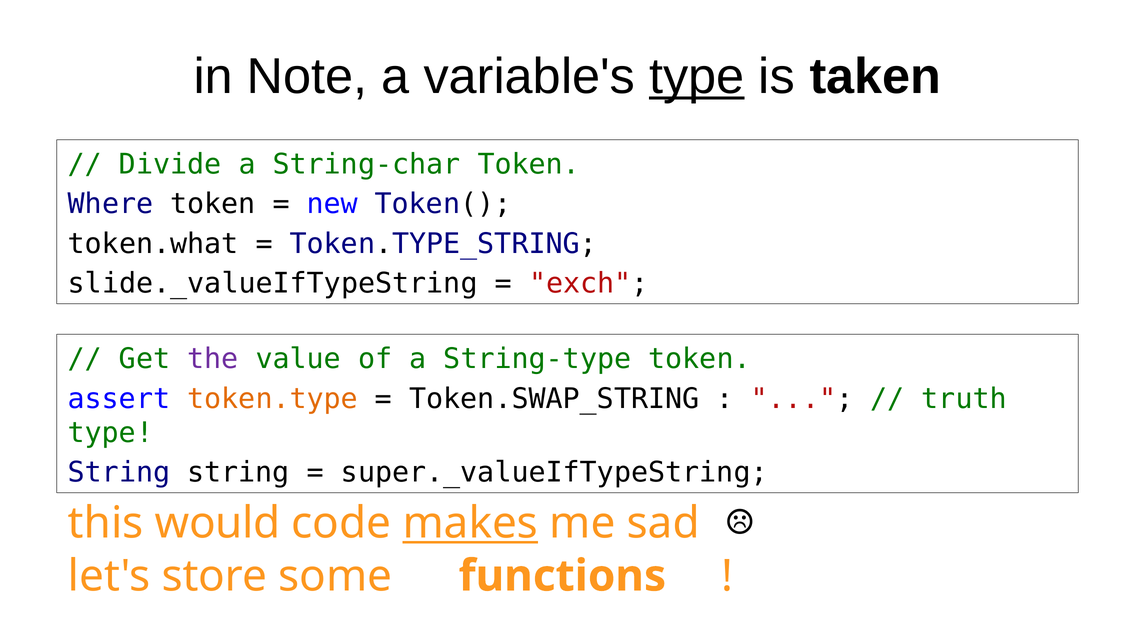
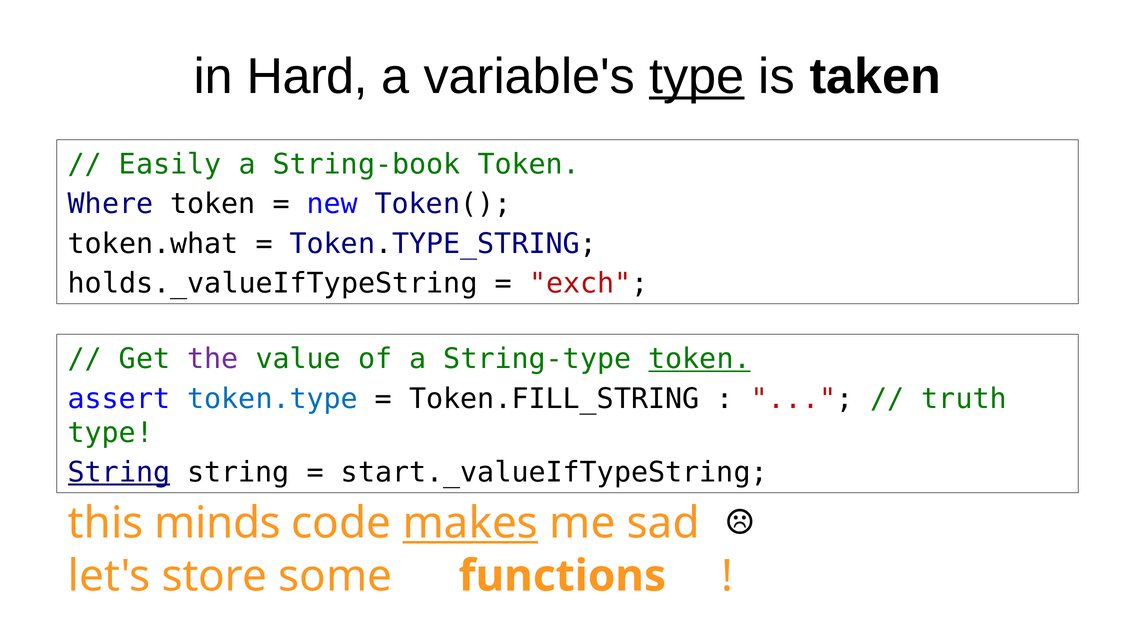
Note: Note -> Hard
Divide: Divide -> Easily
String-char: String-char -> String-book
slide._valueIfTypeString: slide._valueIfTypeString -> holds._valueIfTypeString
token at (699, 359) underline: none -> present
token.type colour: orange -> blue
Token.SWAP_STRING: Token.SWAP_STRING -> Token.FILL_STRING
String at (119, 473) underline: none -> present
super._valueIfTypeString: super._valueIfTypeString -> start._valueIfTypeString
would: would -> minds
